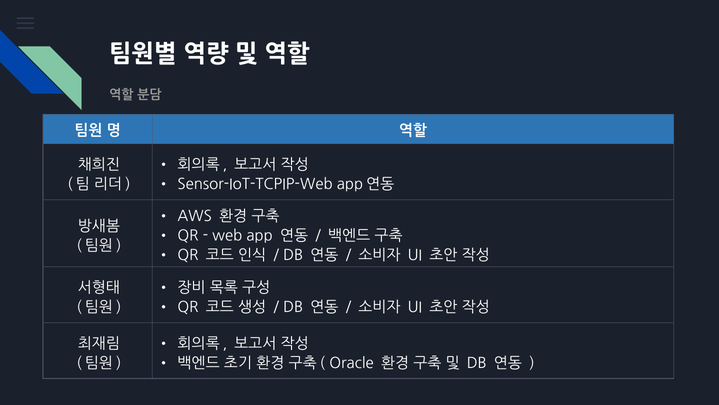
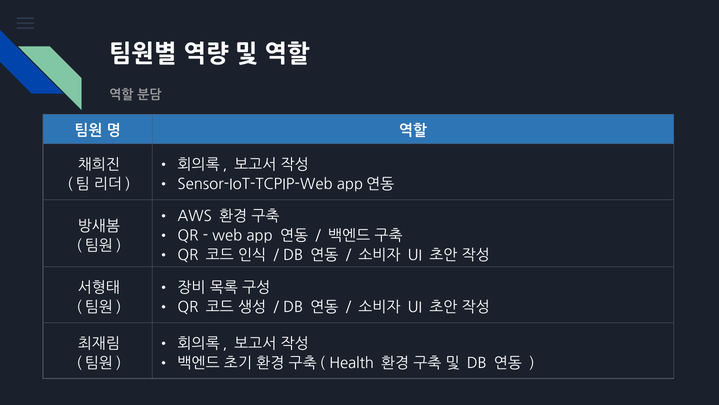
Oracle: Oracle -> Health
